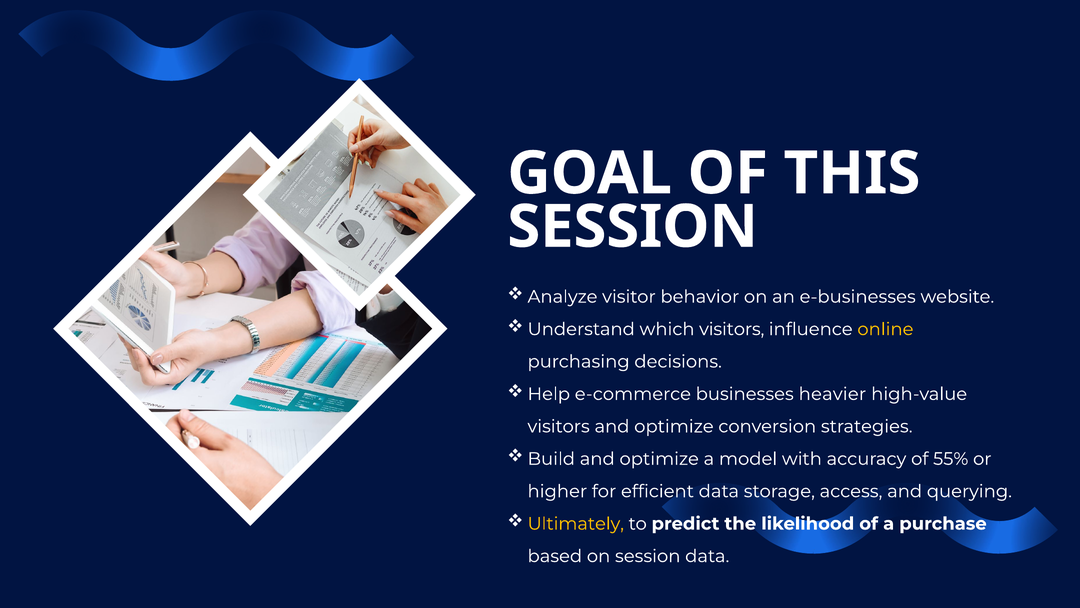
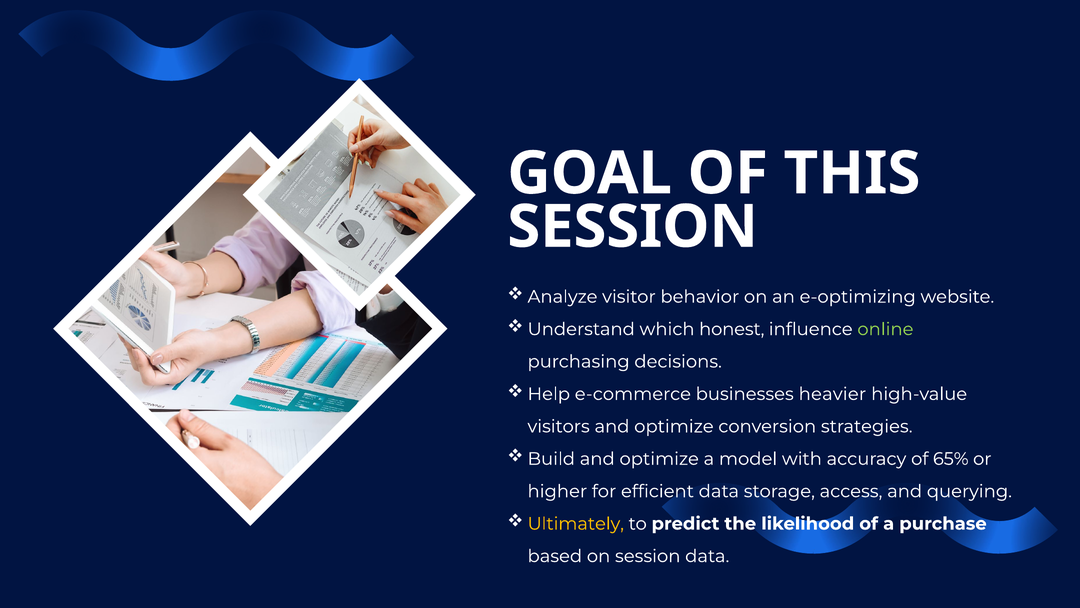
e-businesses: e-businesses -> e-optimizing
which visitors: visitors -> honest
online colour: yellow -> light green
55%: 55% -> 65%
